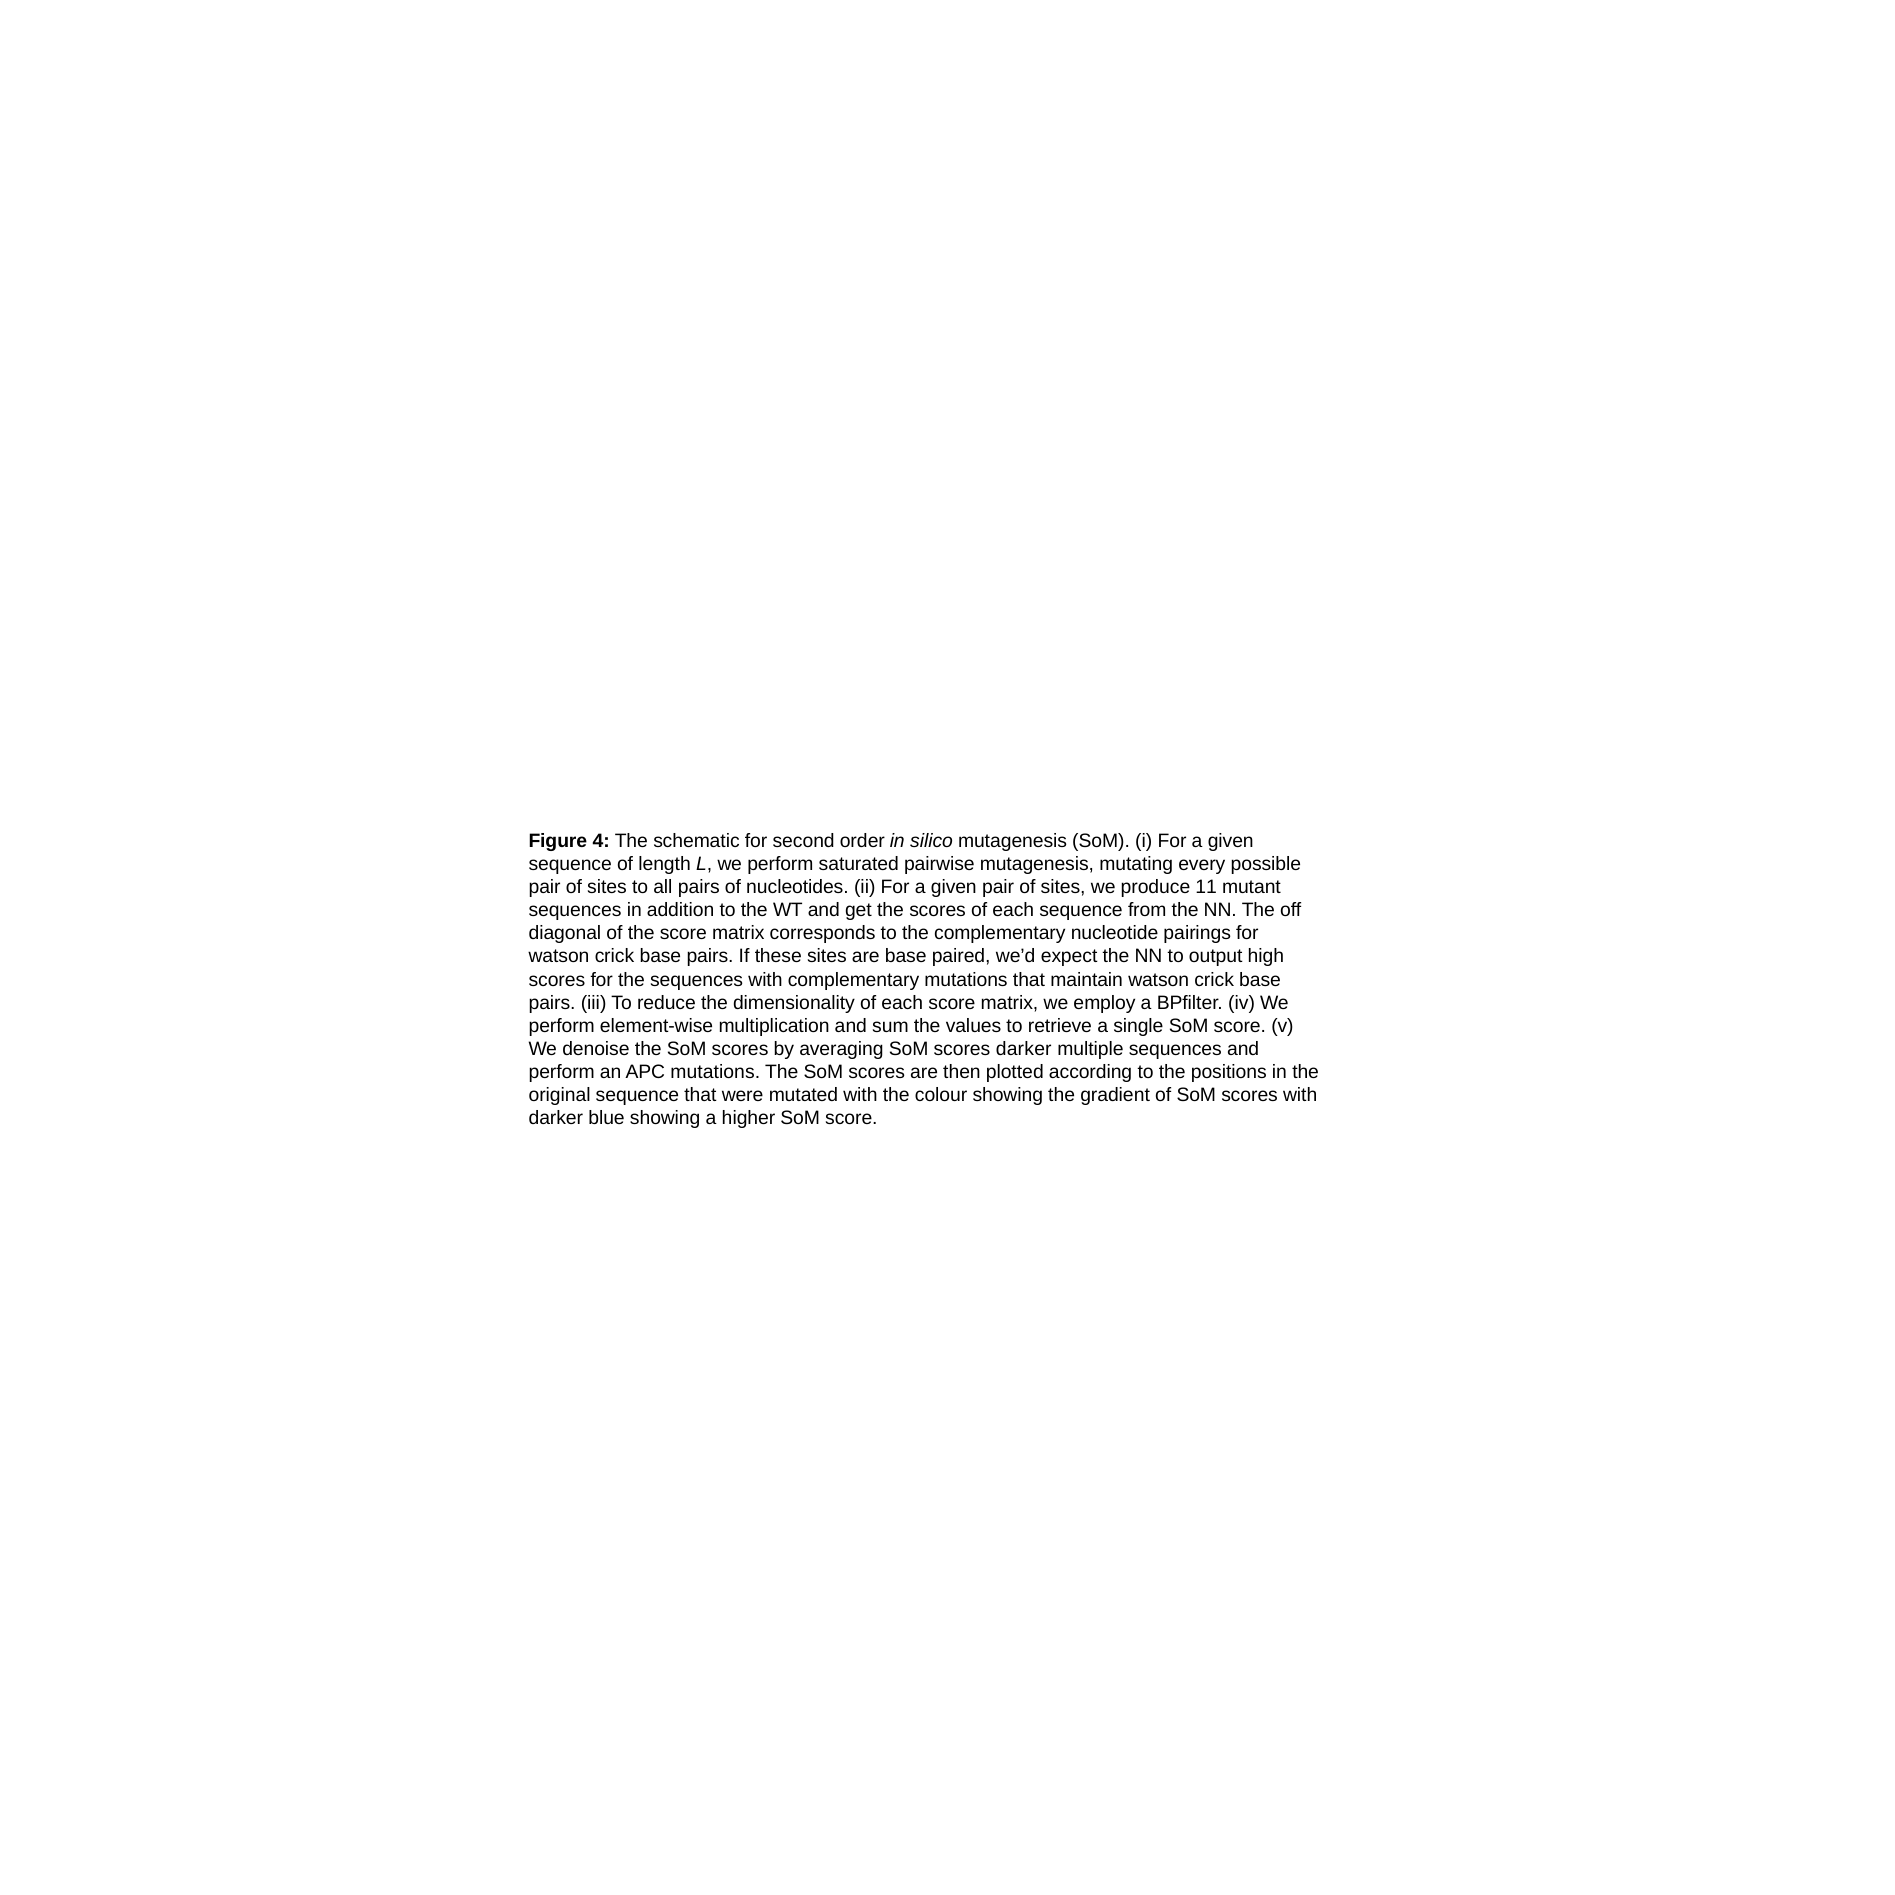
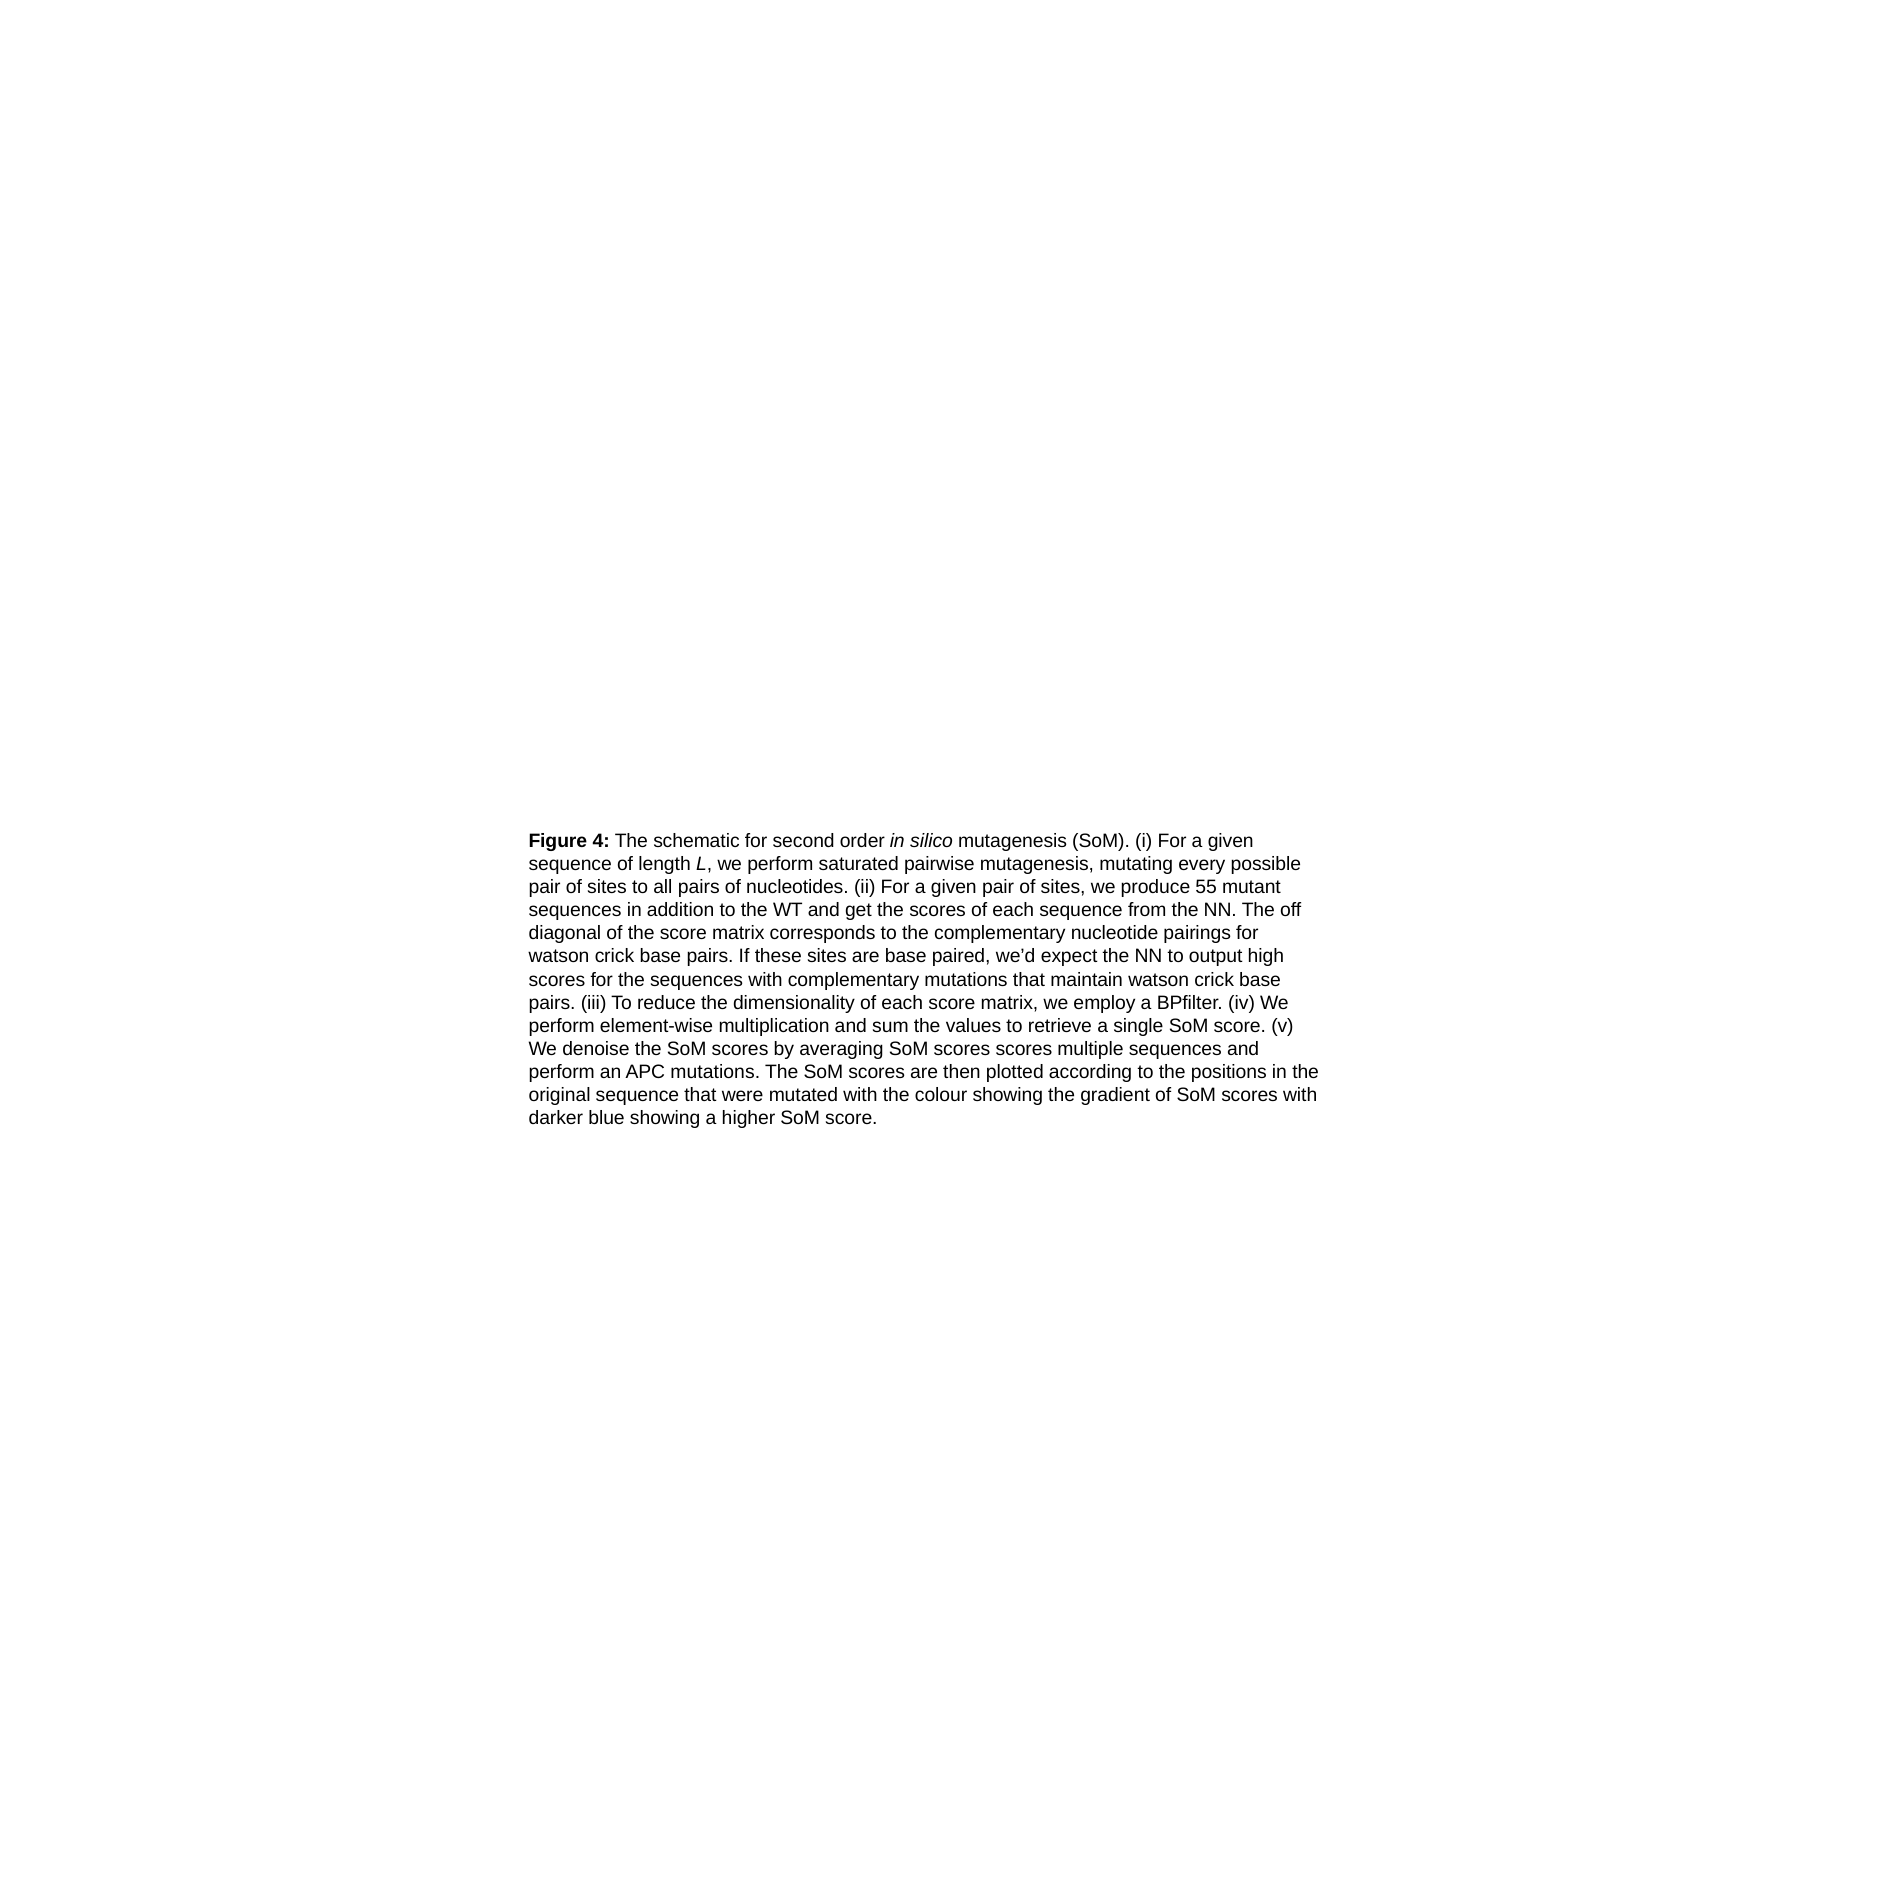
11: 11 -> 55
scores darker: darker -> scores
